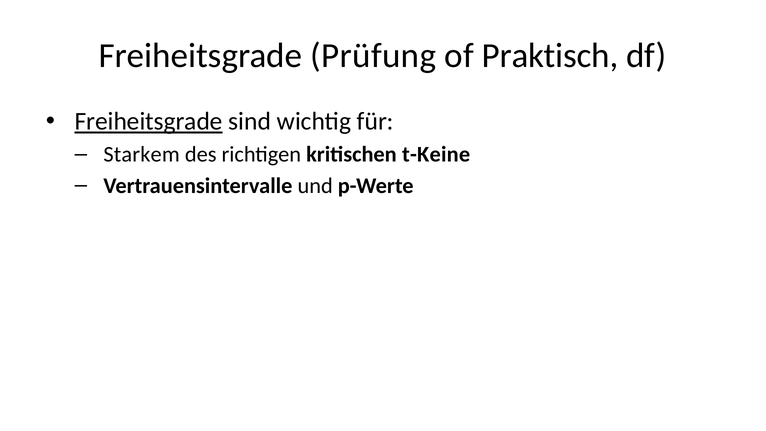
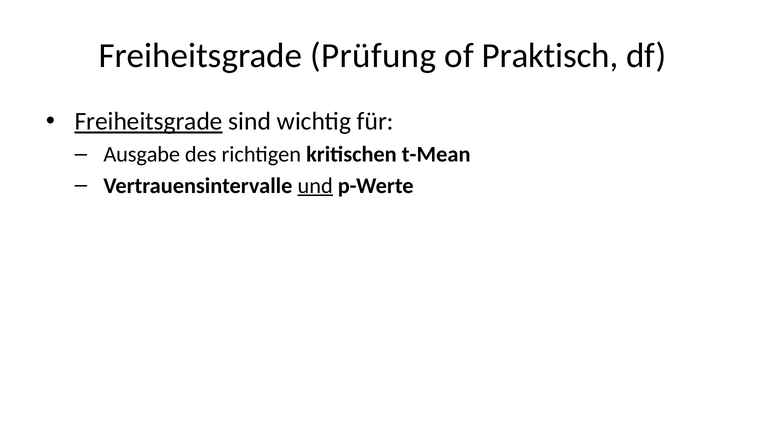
Starkem: Starkem -> Ausgabe
t-Keine: t-Keine -> t-Mean
und underline: none -> present
